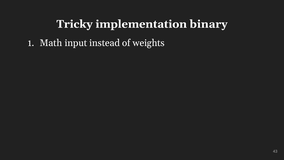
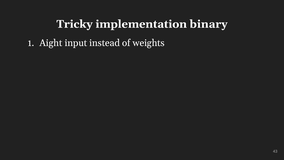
Math: Math -> Aight
